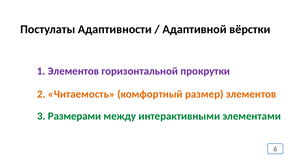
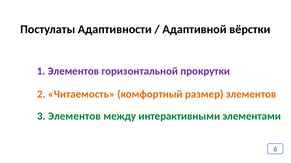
3 Размерами: Размерами -> Элементов
